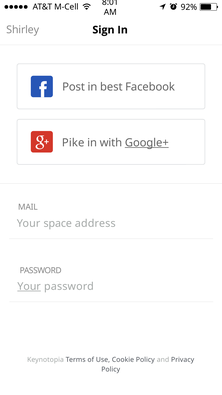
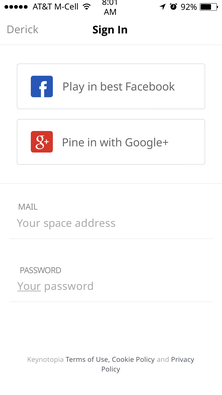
Shirley: Shirley -> Derick
Post: Post -> Play
Pike: Pike -> Pine
Google+ underline: present -> none
